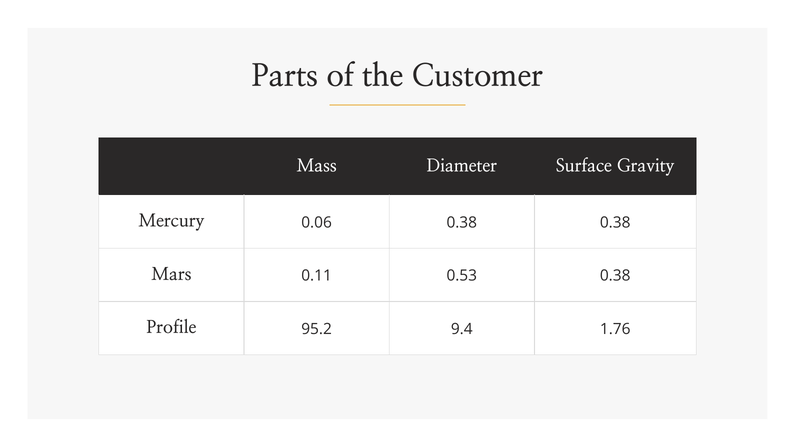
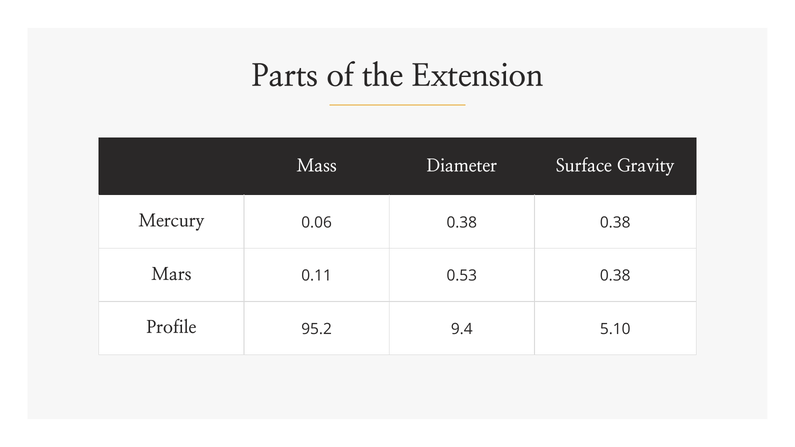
Customer: Customer -> Extension
1.76: 1.76 -> 5.10
